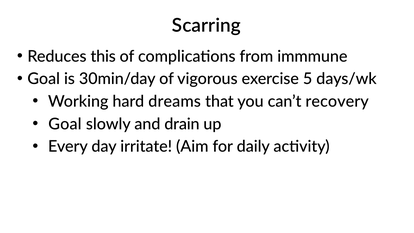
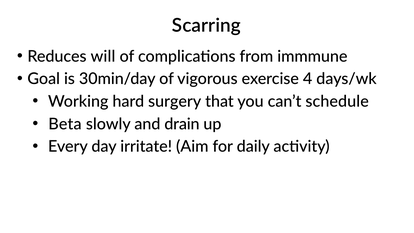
this: this -> will
5: 5 -> 4
dreams: dreams -> surgery
recovery: recovery -> schedule
Goal at (65, 124): Goal -> Beta
